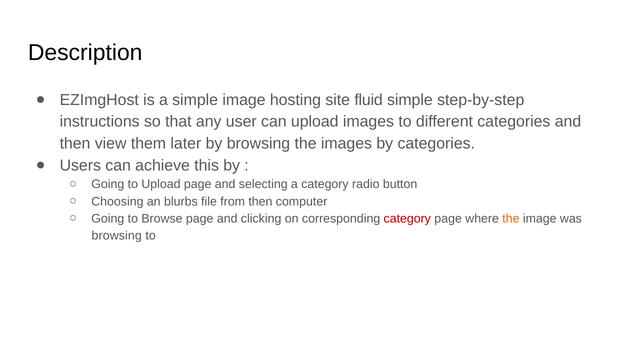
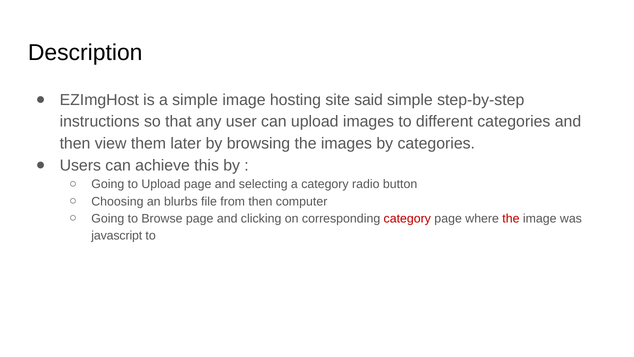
fluid: fluid -> said
the at (511, 218) colour: orange -> red
browsing at (117, 235): browsing -> javascript
